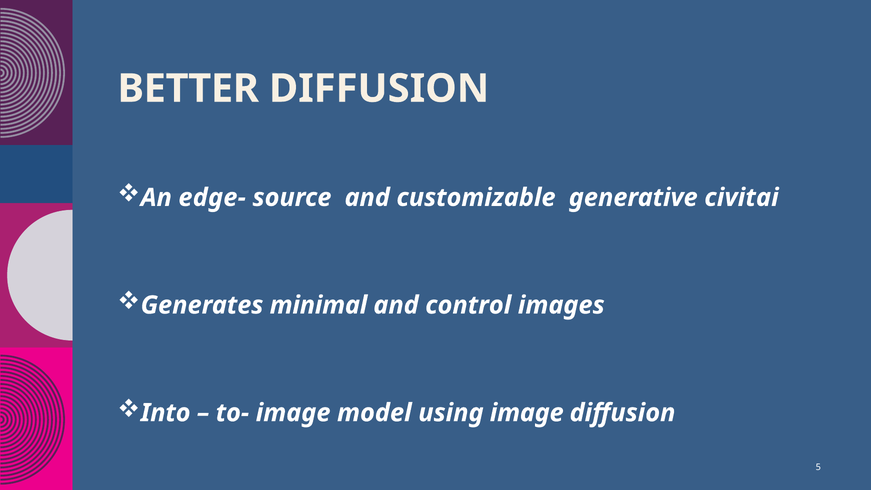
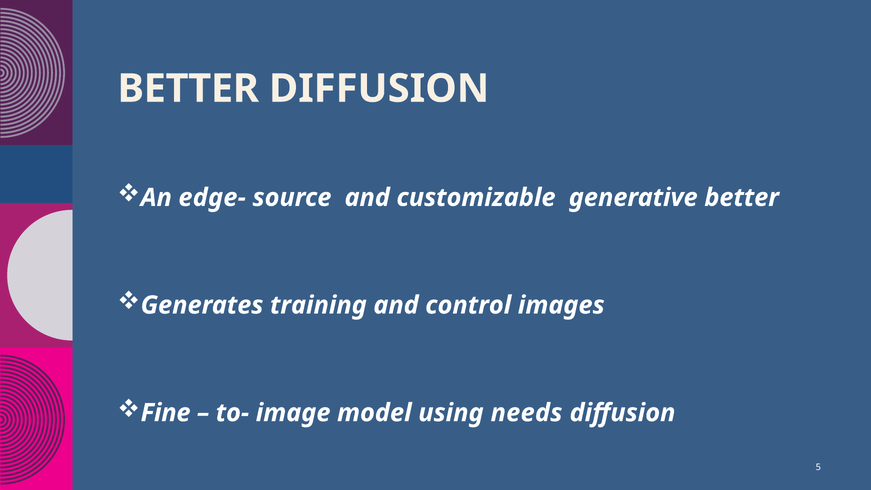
generative civitai: civitai -> better
minimal: minimal -> training
Into: Into -> Fine
using image: image -> needs
